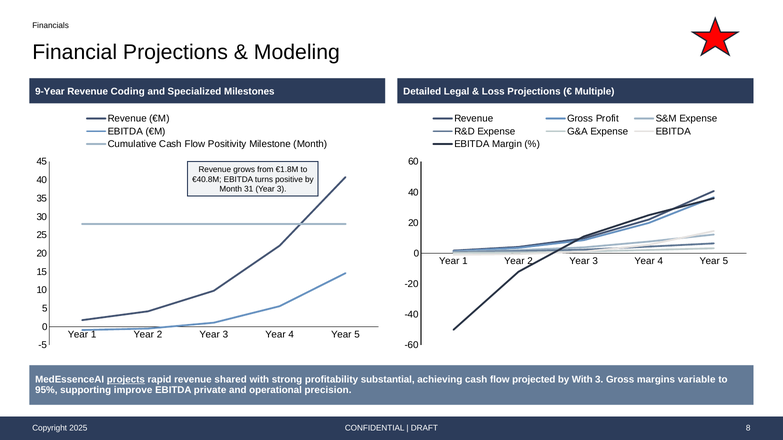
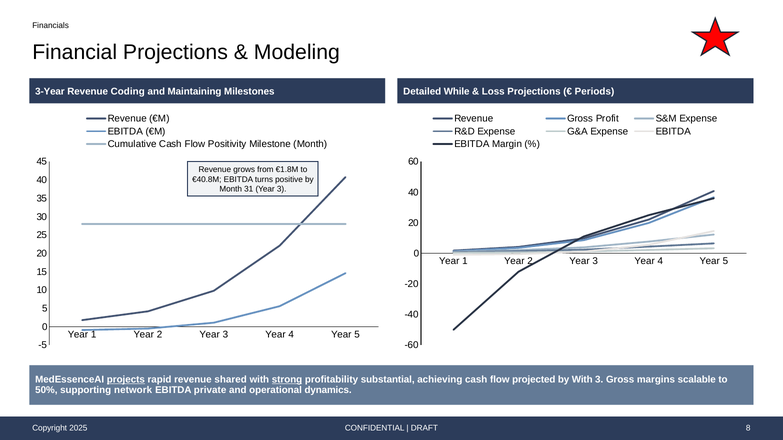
9-Year: 9-Year -> 3-Year
Specialized: Specialized -> Maintaining
Legal: Legal -> While
Multiple: Multiple -> Periods
strong underline: none -> present
variable: variable -> scalable
95%: 95% -> 50%
improve: improve -> network
precision: precision -> dynamics
